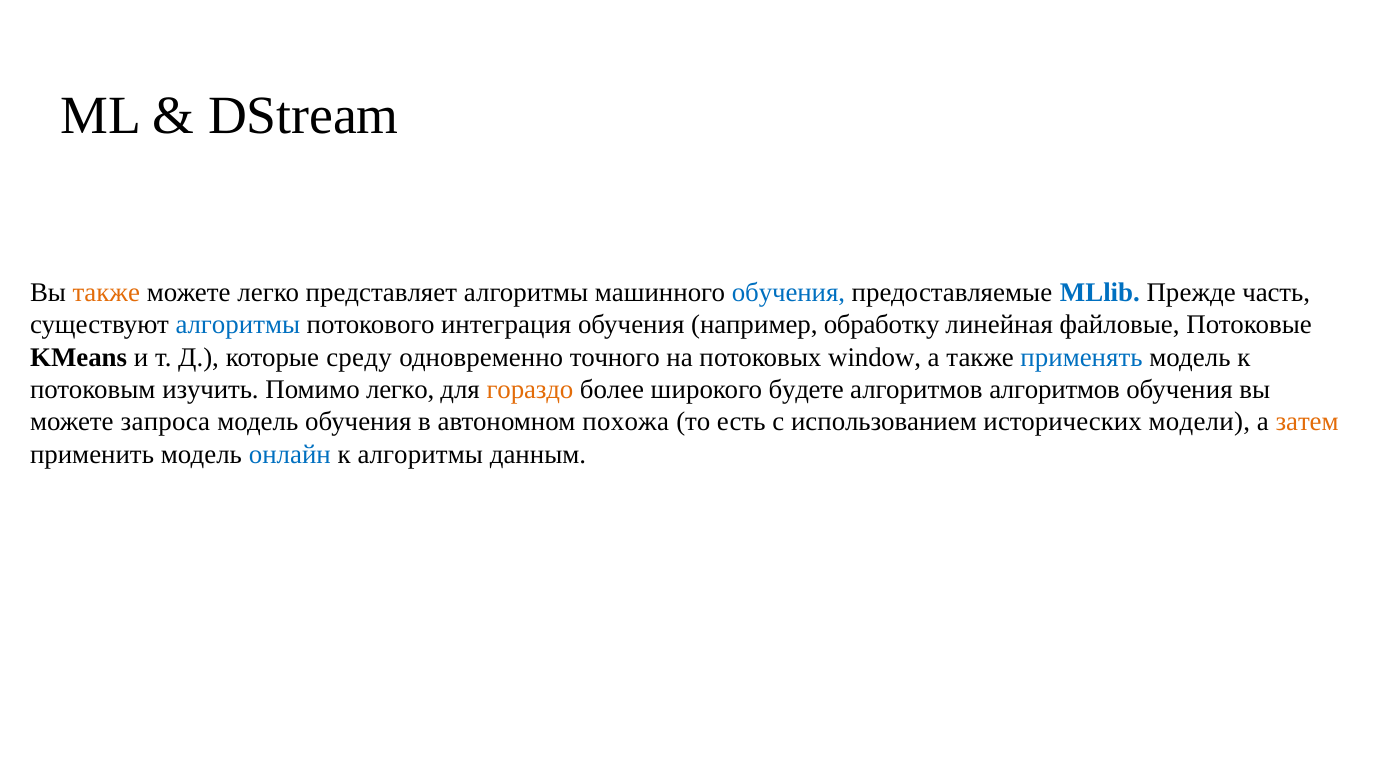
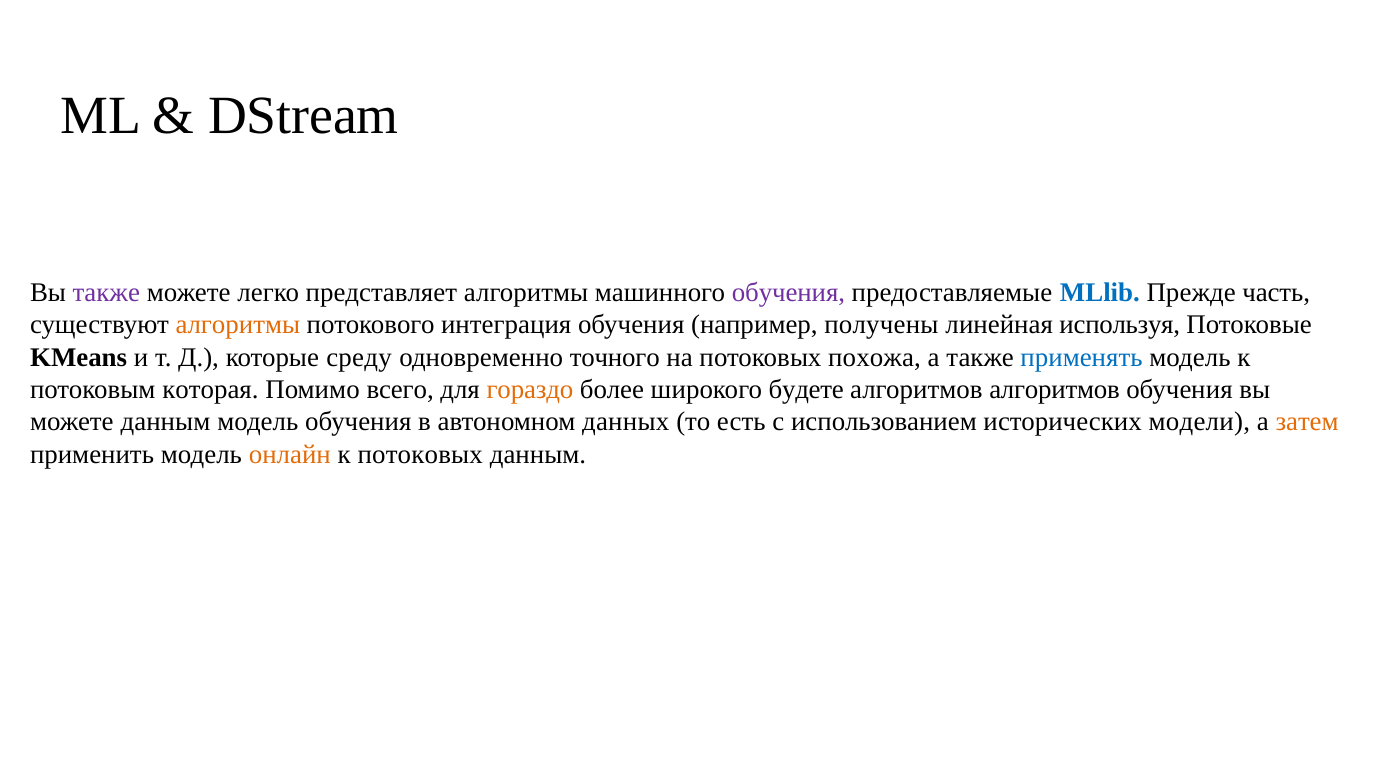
также at (106, 293) colour: orange -> purple
обучения at (788, 293) colour: blue -> purple
алгоритмы at (238, 325) colour: blue -> orange
обработку: обработку -> получены
файловые: файловые -> используя
window: window -> похожа
изучить: изучить -> которая
Помимо легко: легко -> всего
можете запроса: запроса -> данным
похожа: похожа -> данных
онлайн colour: blue -> orange
к алгоритмы: алгоритмы -> потоковых
